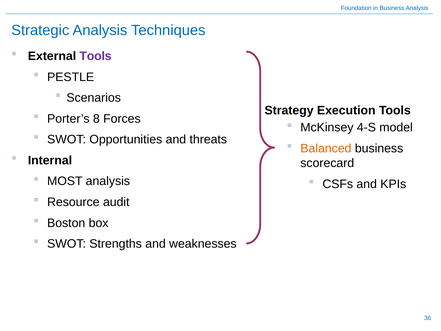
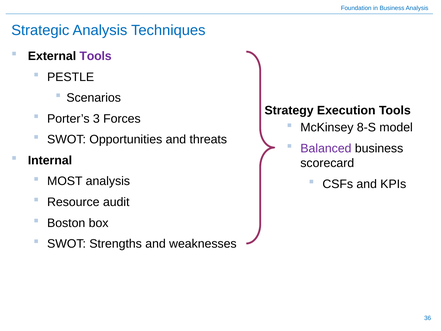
8: 8 -> 3
4-S: 4-S -> 8-S
Balanced colour: orange -> purple
